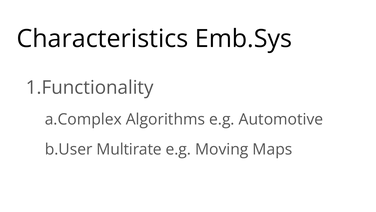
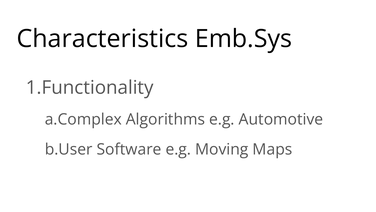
Multirate: Multirate -> Software
